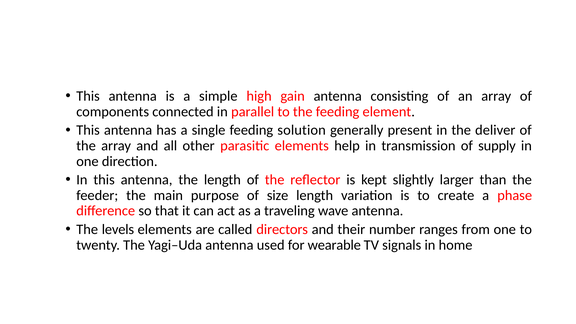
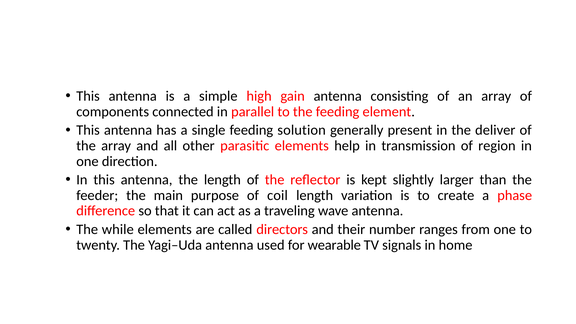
supply: supply -> region
size: size -> coil
levels: levels -> while
